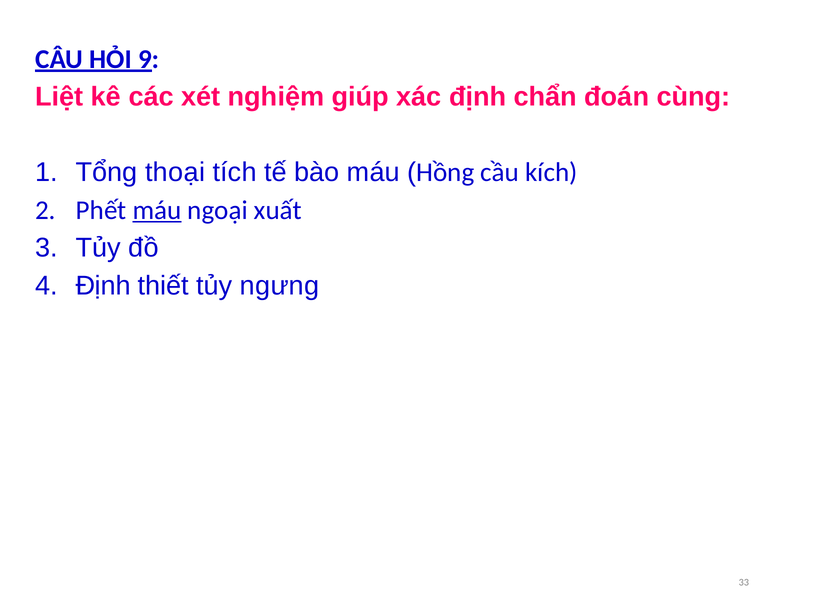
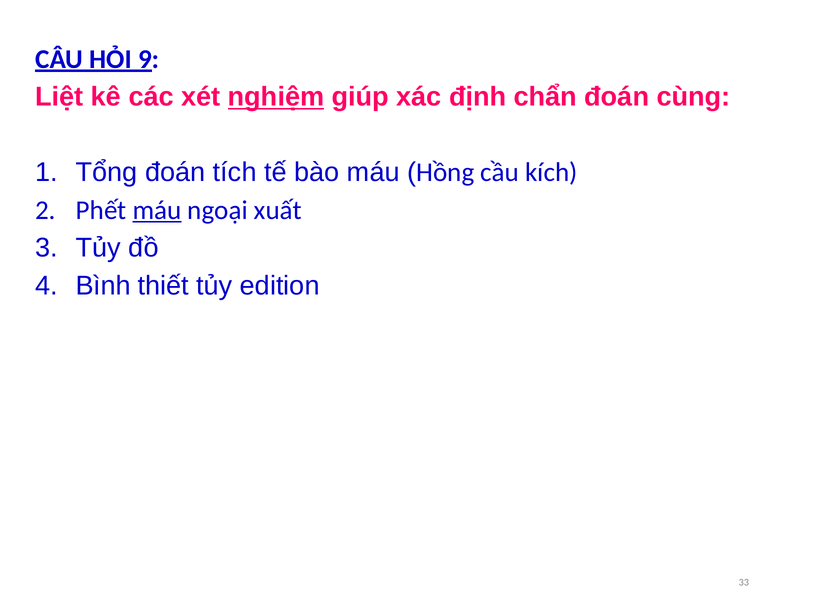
nghiệm underline: none -> present
Tổng thoại: thoại -> đoán
Định at (103, 286): Định -> Bình
ngưng: ngưng -> edition
